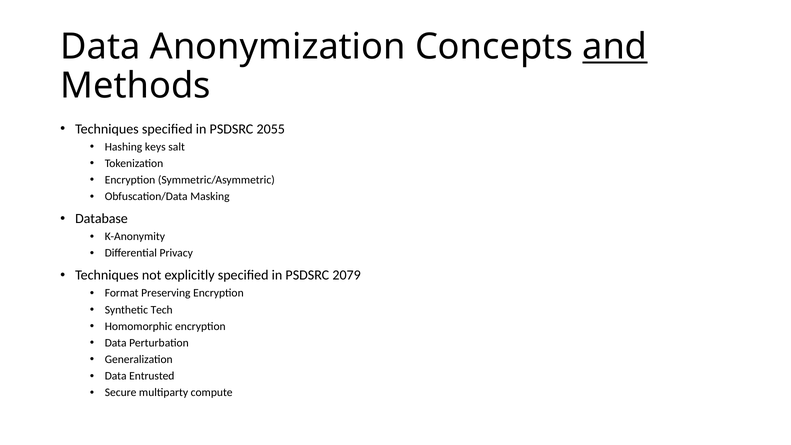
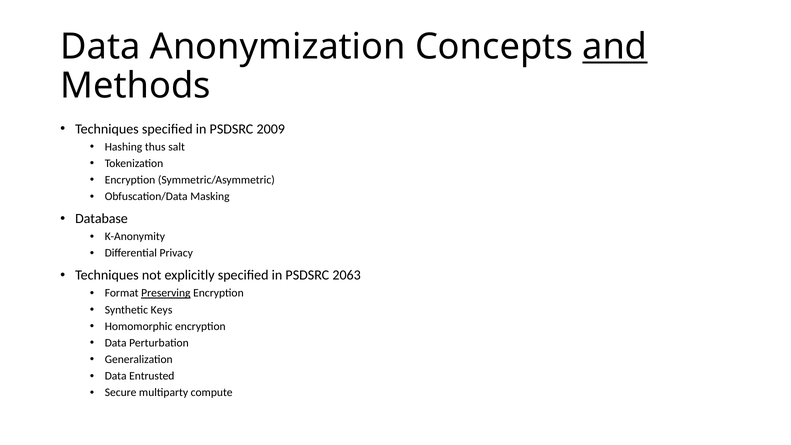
2055: 2055 -> 2009
keys: keys -> thus
2079: 2079 -> 2063
Preserving underline: none -> present
Tech: Tech -> Keys
